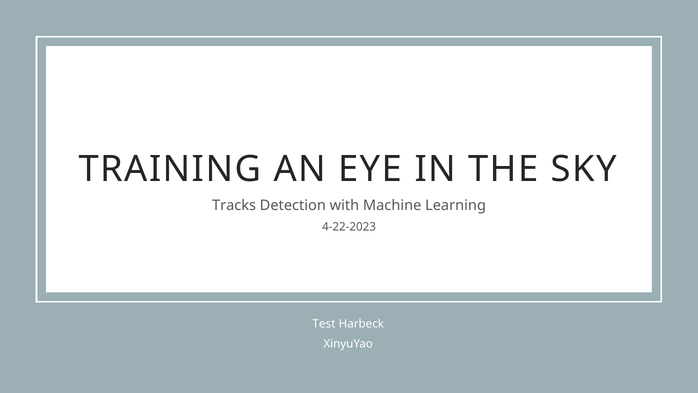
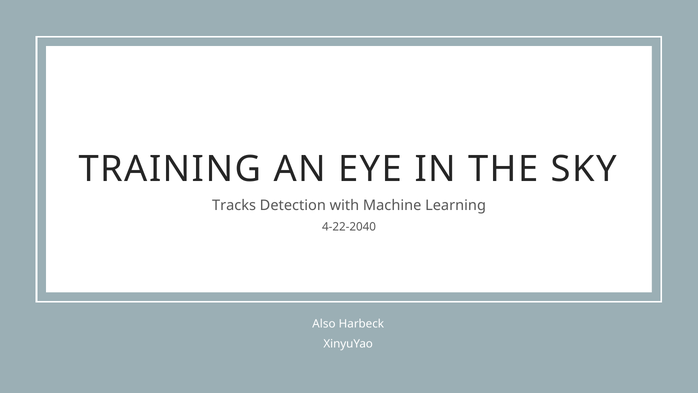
4-22-2023: 4-22-2023 -> 4-22-2040
Test: Test -> Also
